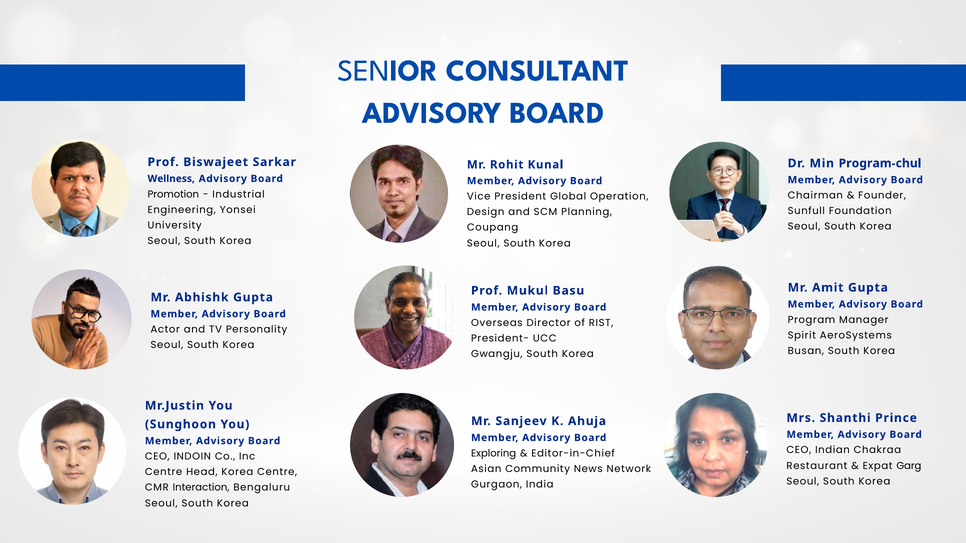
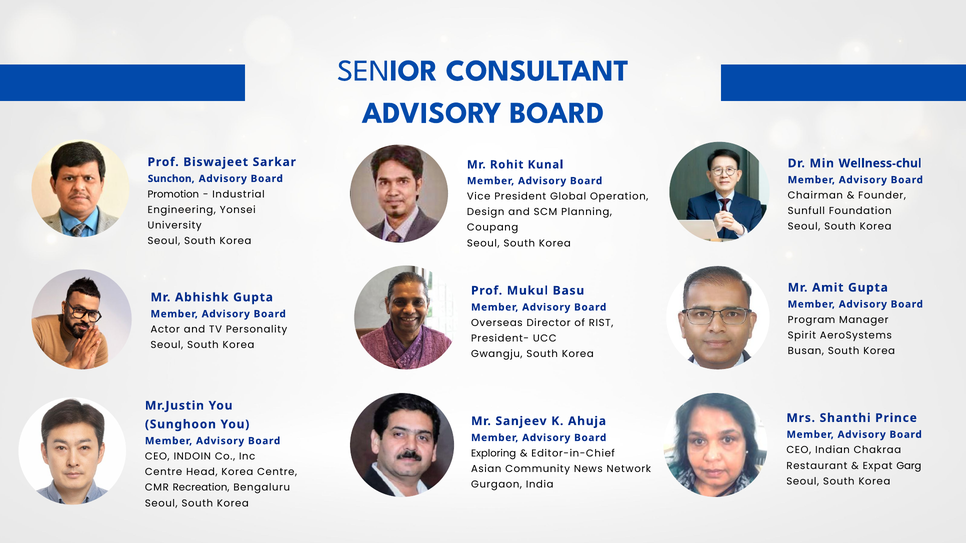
Program-chul: Program-chul -> Wellness-chul
Wellness: Wellness -> Sunchon
Interaction: Interaction -> Recreation
